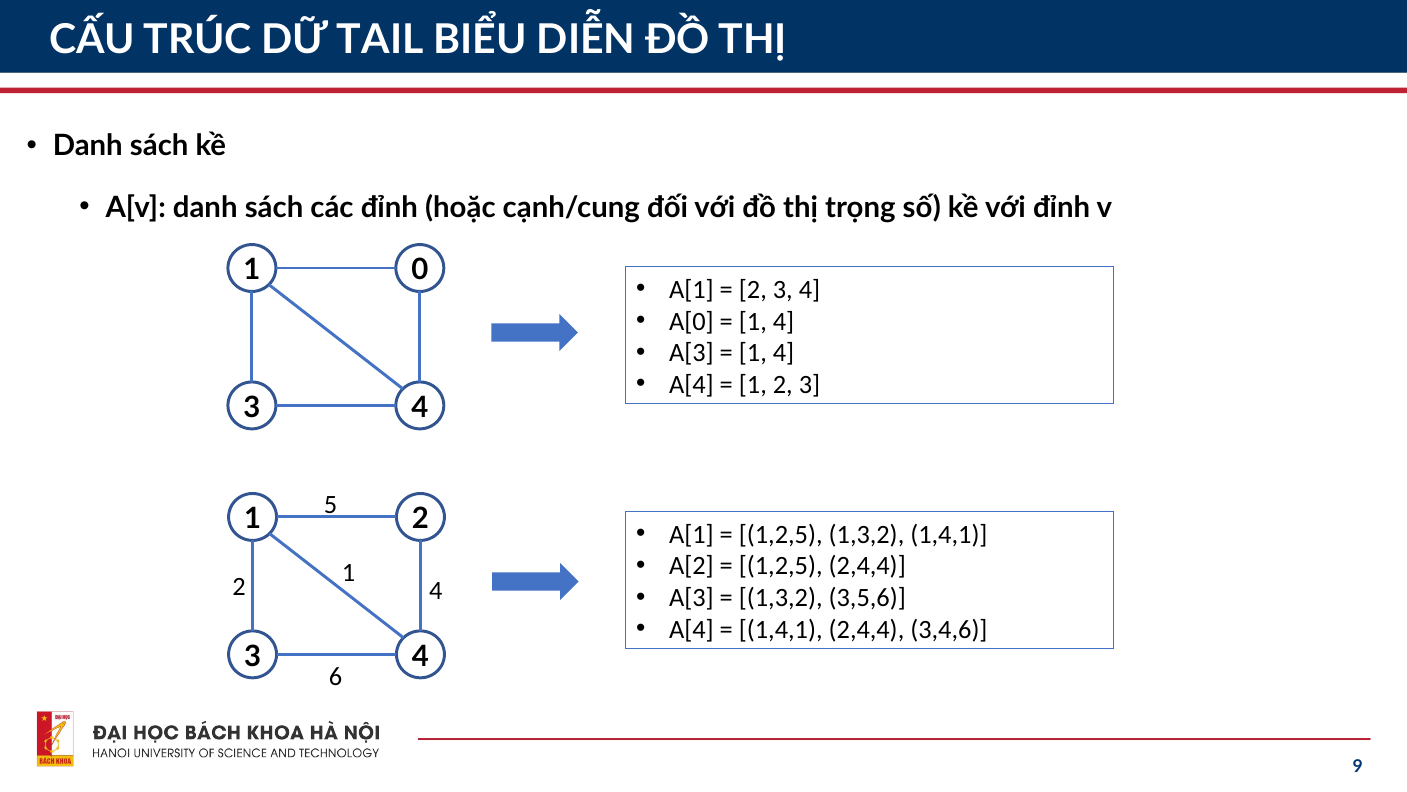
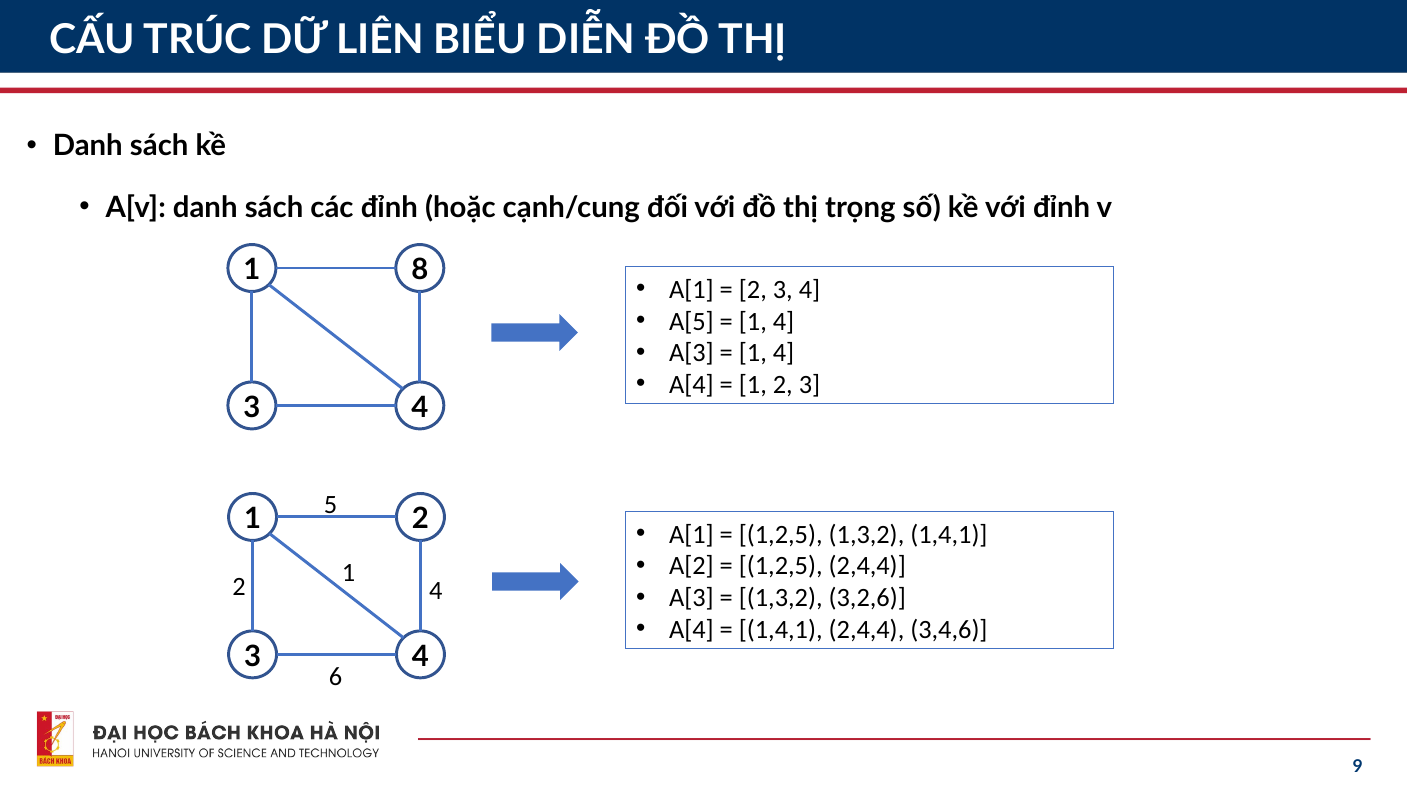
TAIL: TAIL -> LIÊN
0: 0 -> 8
A[0: A[0 -> A[5
3,5,6: 3,5,6 -> 3,2,6
